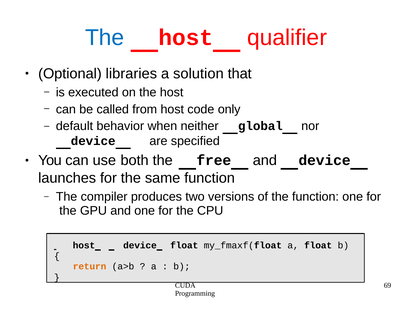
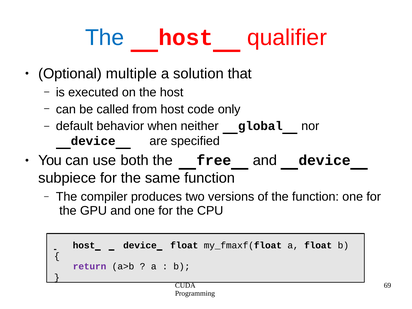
libraries: libraries -> multiple
launches: launches -> subpiece
return colour: orange -> purple
